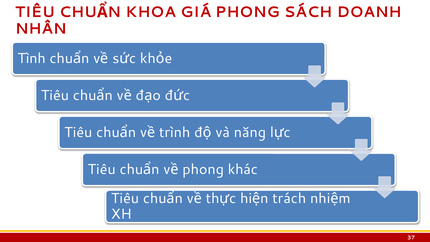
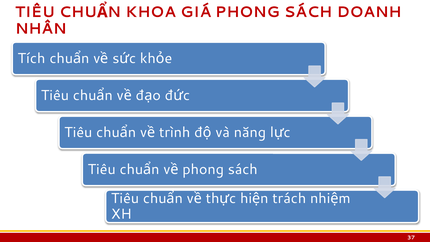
Tình: Tình -> Tích
khác at (243, 169): khác -> sách
